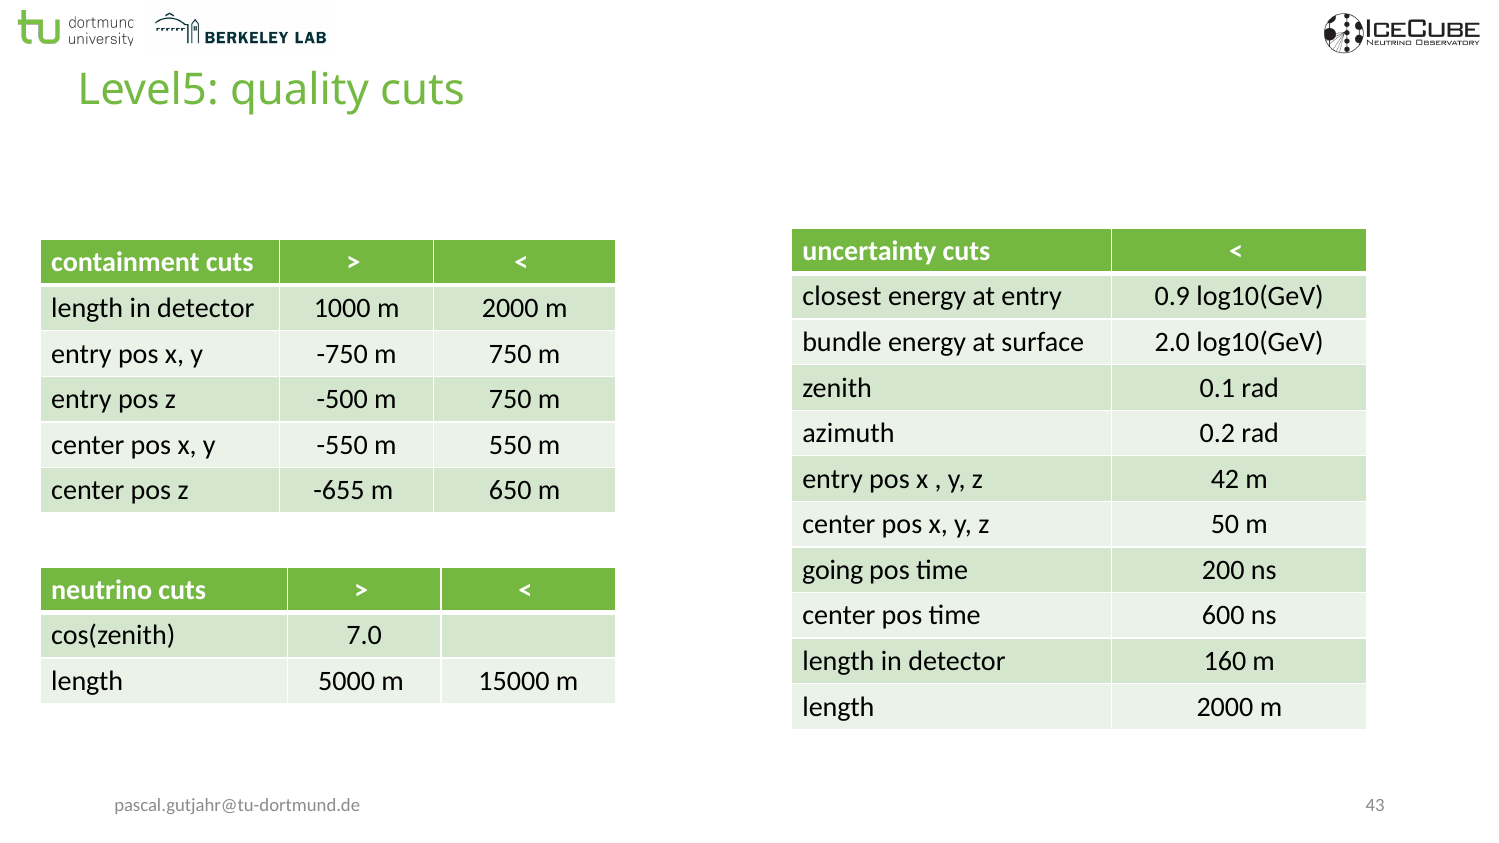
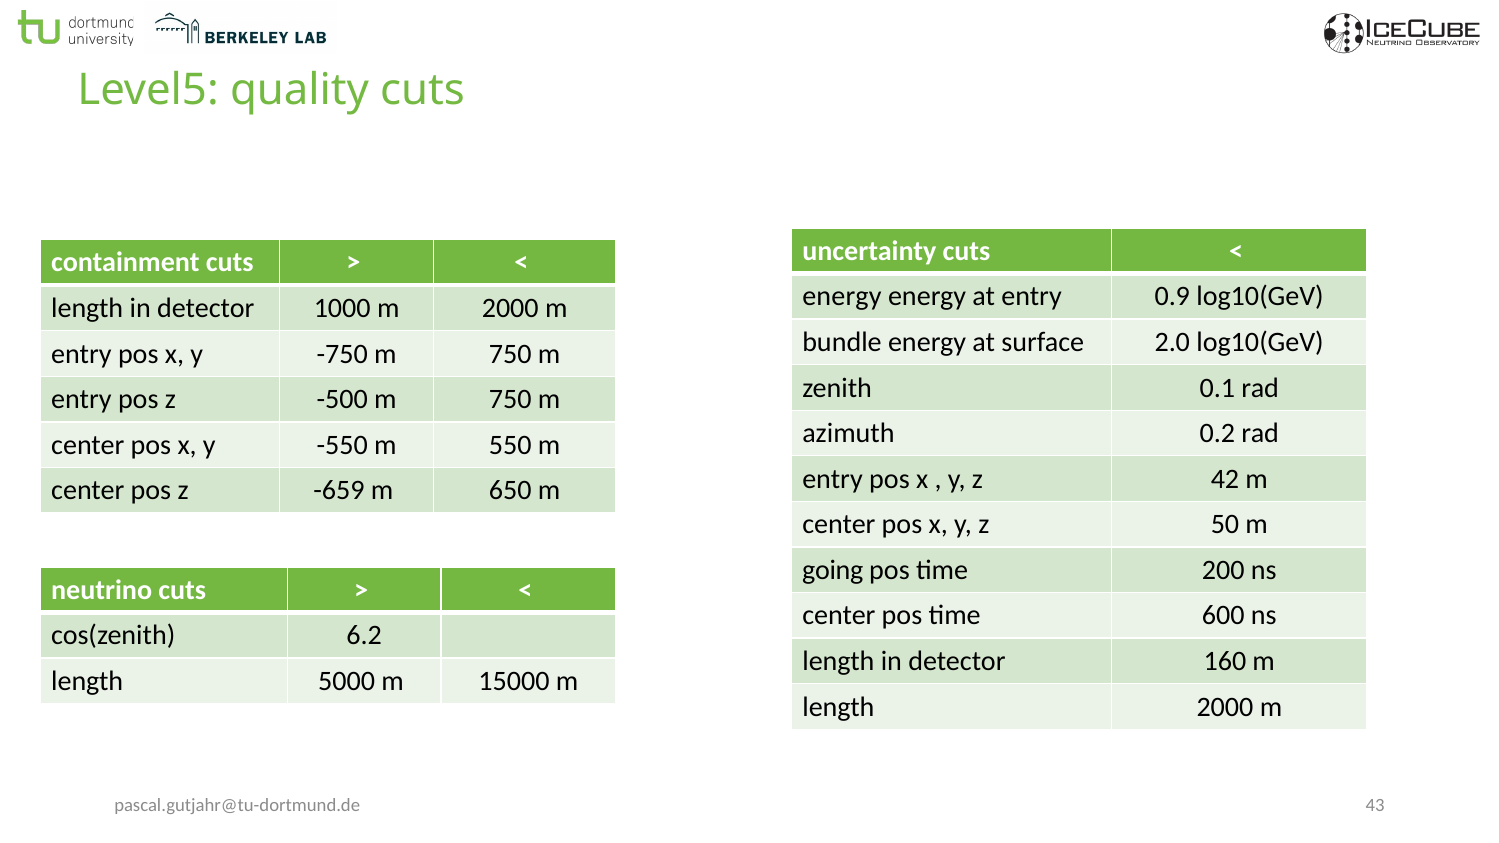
closest at (842, 297): closest -> energy
-655: -655 -> -659
7.0: 7.0 -> 6.2
